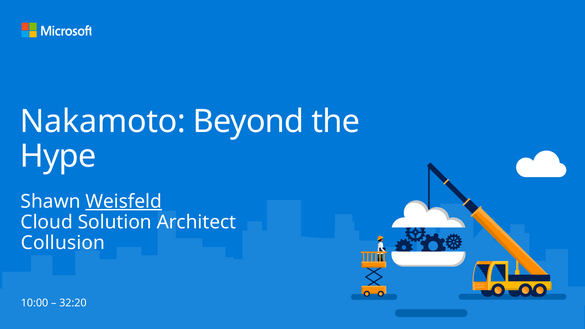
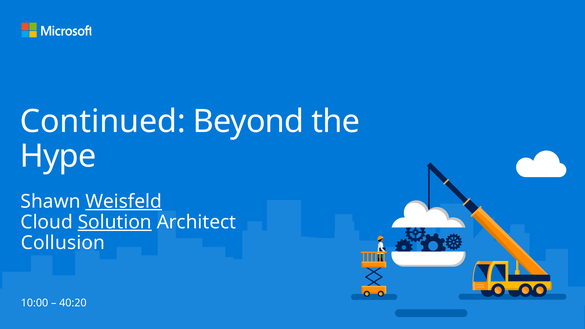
Nakamoto: Nakamoto -> Continued
Solution underline: none -> present
32:20: 32:20 -> 40:20
